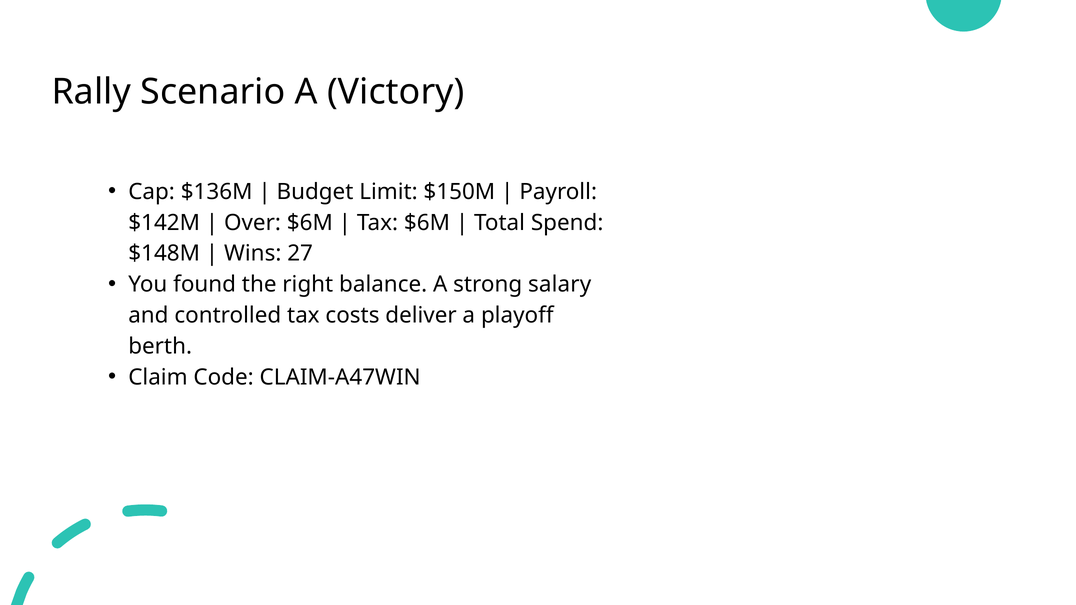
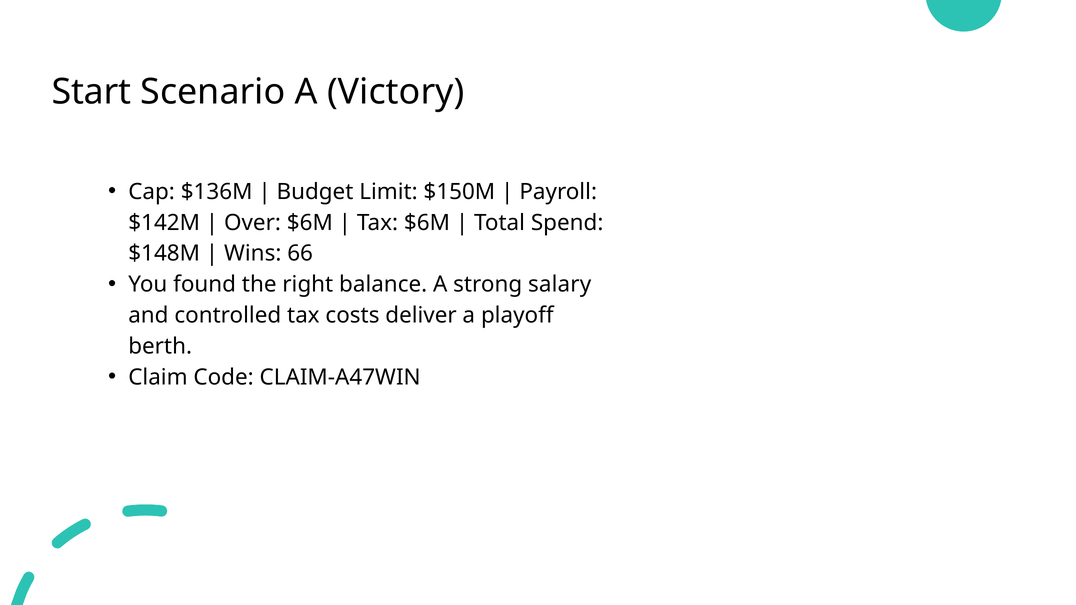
Rally: Rally -> Start
27: 27 -> 66
